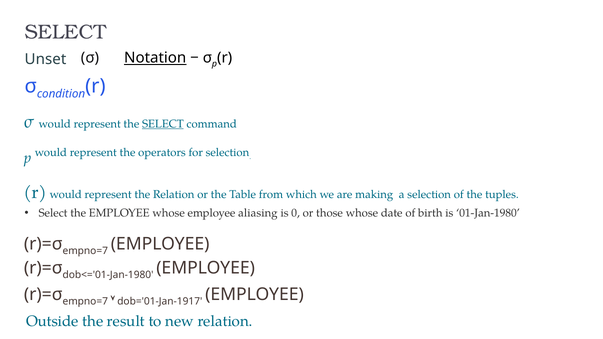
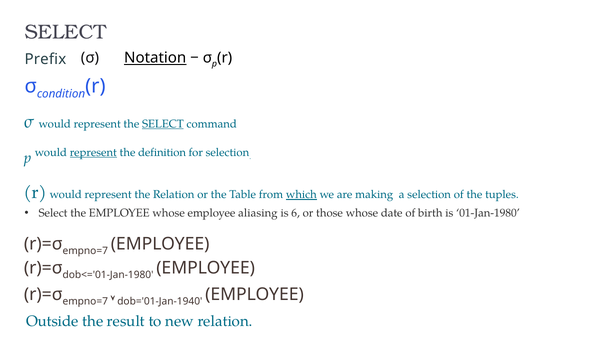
Unset: Unset -> Prefix
represent at (93, 153) underline: none -> present
operators: operators -> definition
which underline: none -> present
0: 0 -> 6
dob='01-Jan-1917: dob='01-Jan-1917 -> dob='01-Jan-1940
